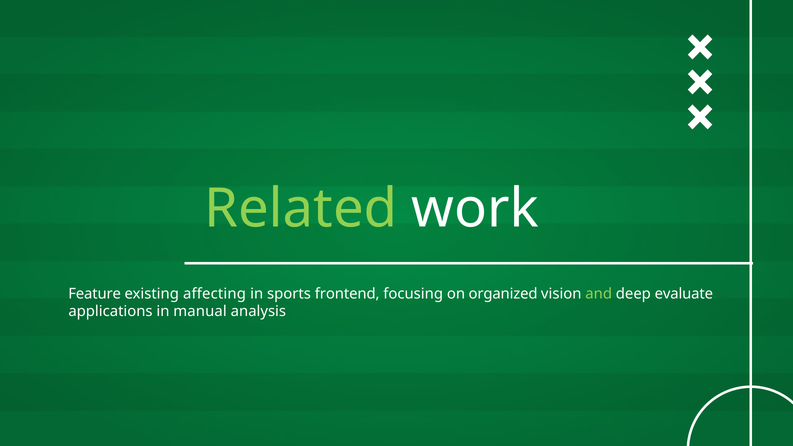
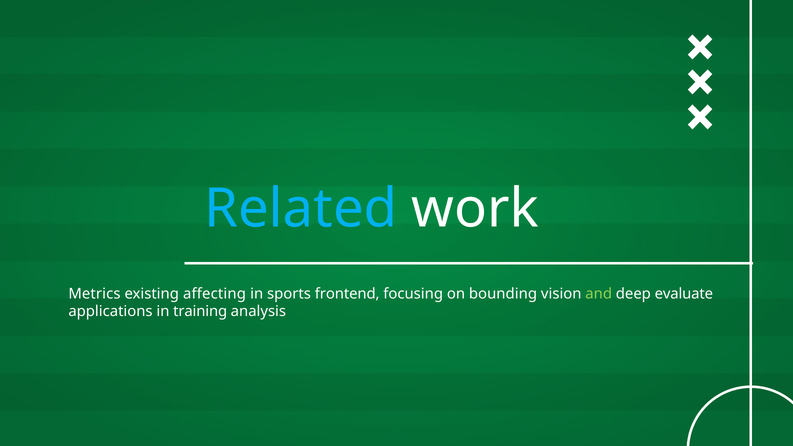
Related colour: light green -> light blue
Feature: Feature -> Metrics
organized: organized -> bounding
manual: manual -> training
